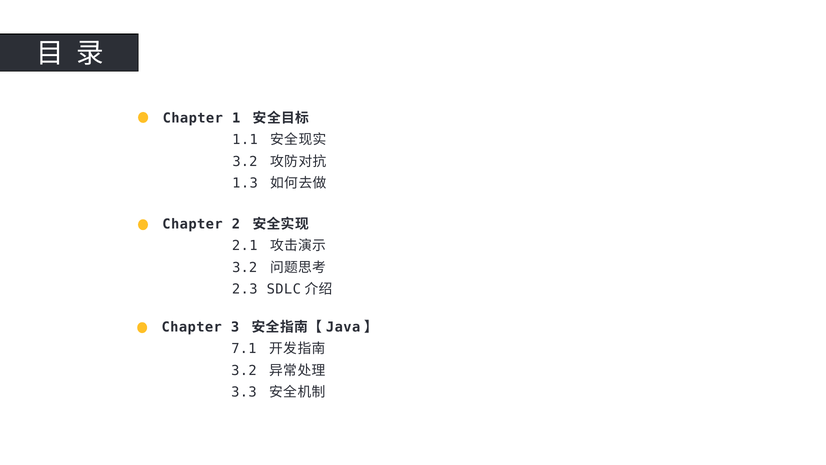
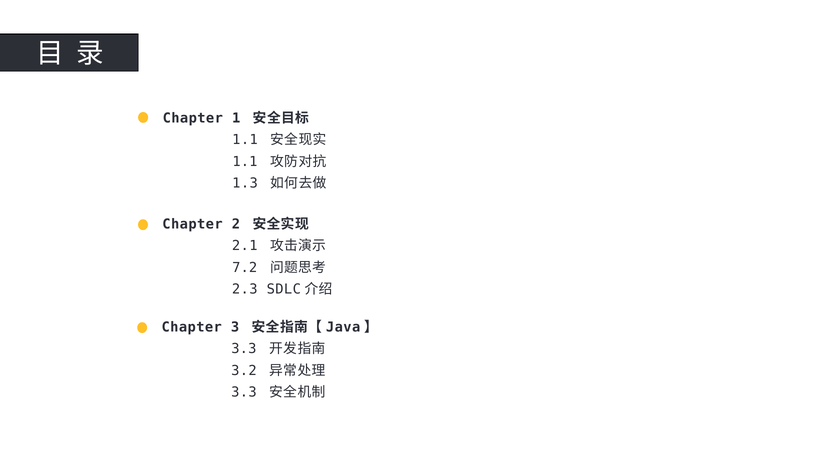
3.2 at (245, 161): 3.2 -> 1.1
3.2 at (245, 267): 3.2 -> 7.2
7.1 at (244, 348): 7.1 -> 3.3
